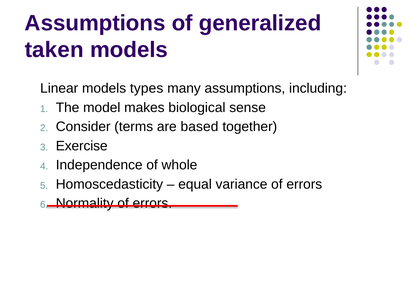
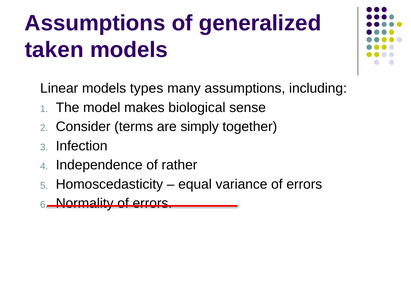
based: based -> simply
Exercise: Exercise -> Infection
whole: whole -> rather
